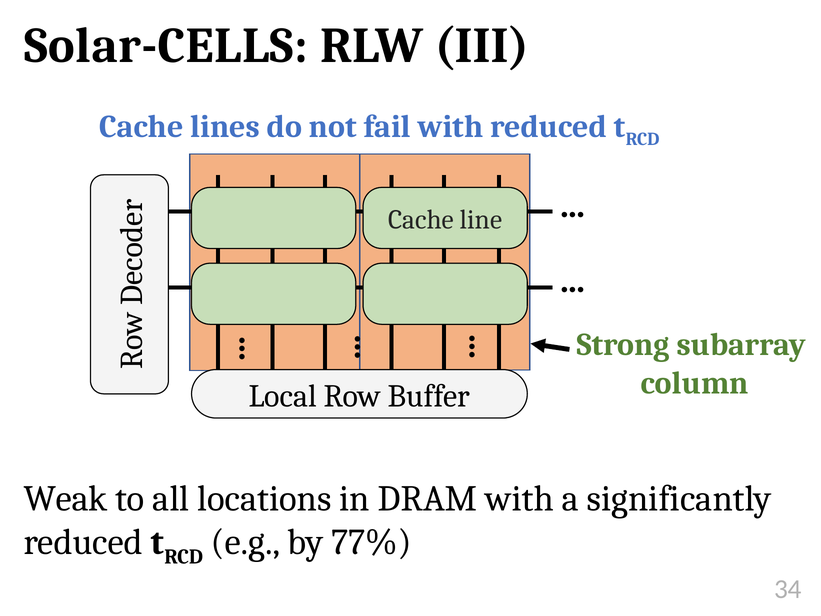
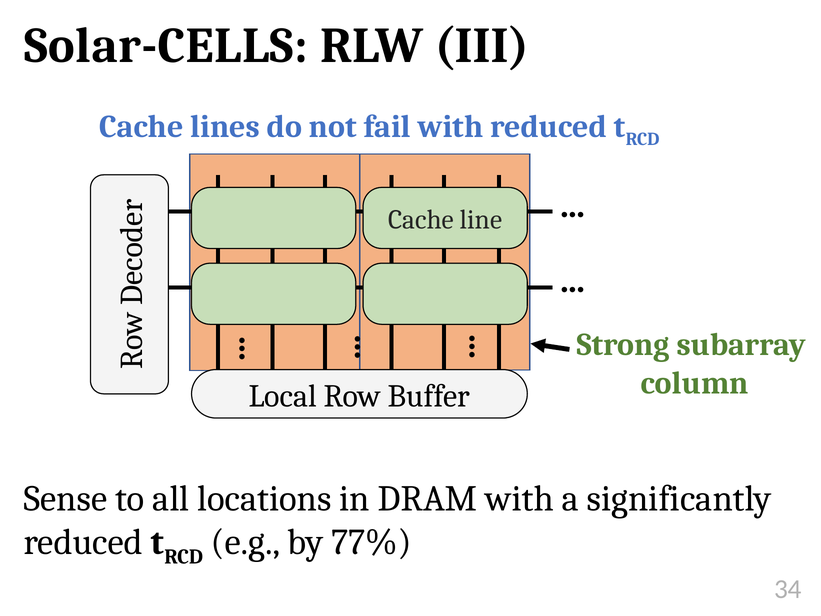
Weak: Weak -> Sense
